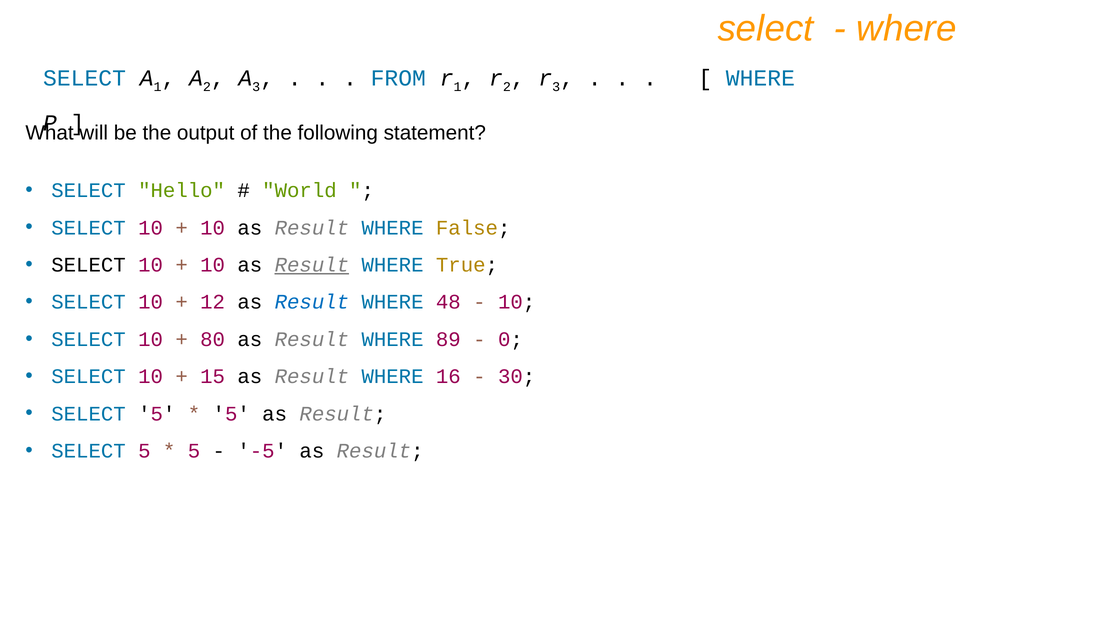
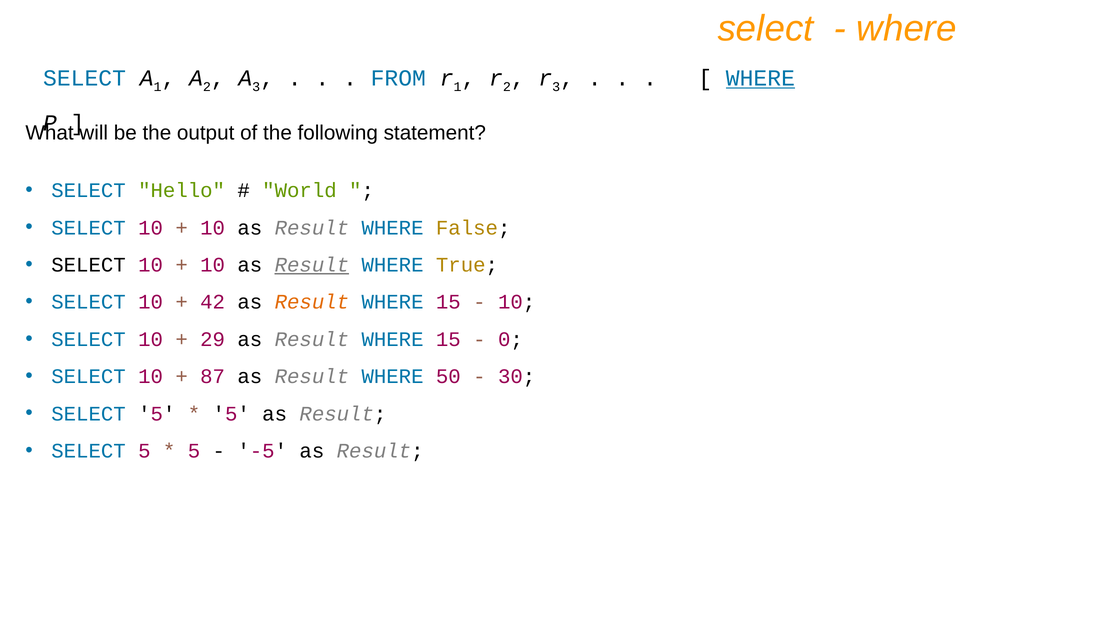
WHERE at (760, 78) underline: none -> present
12: 12 -> 42
Result at (312, 302) colour: blue -> orange
48 at (448, 302): 48 -> 15
80: 80 -> 29
89 at (448, 340): 89 -> 15
15: 15 -> 87
16: 16 -> 50
